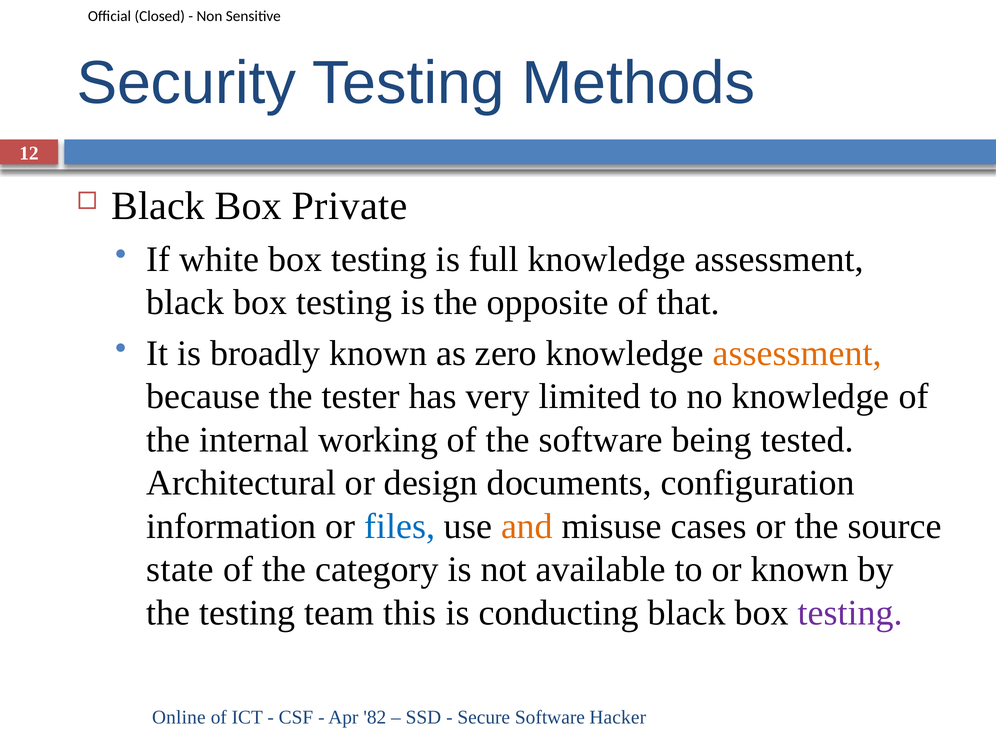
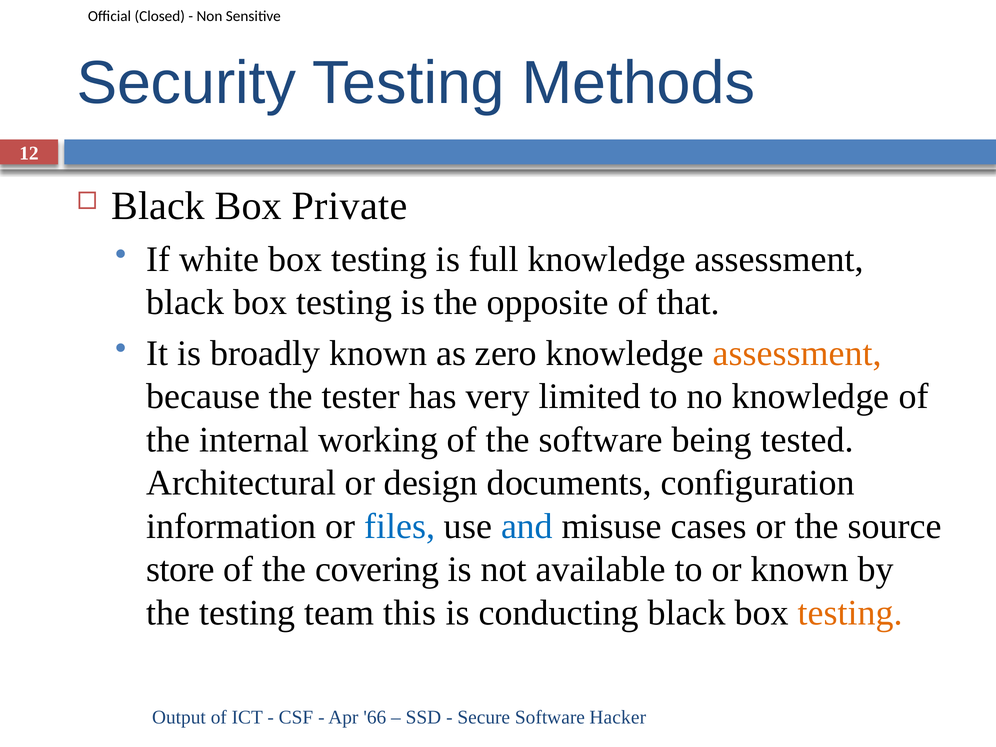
and colour: orange -> blue
state: state -> store
category: category -> covering
testing at (850, 613) colour: purple -> orange
Online: Online -> Output
82: 82 -> 66
